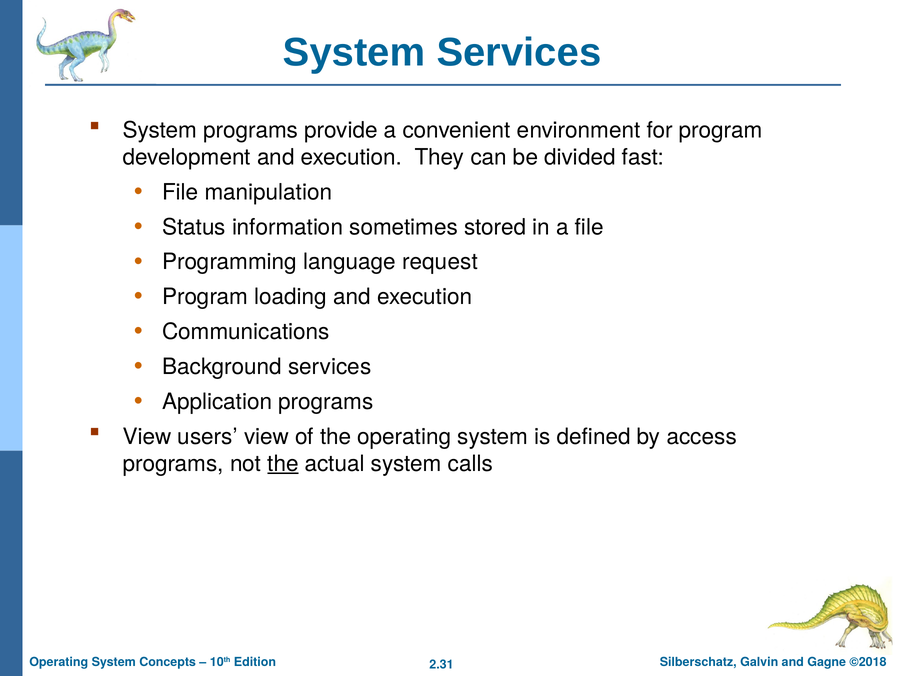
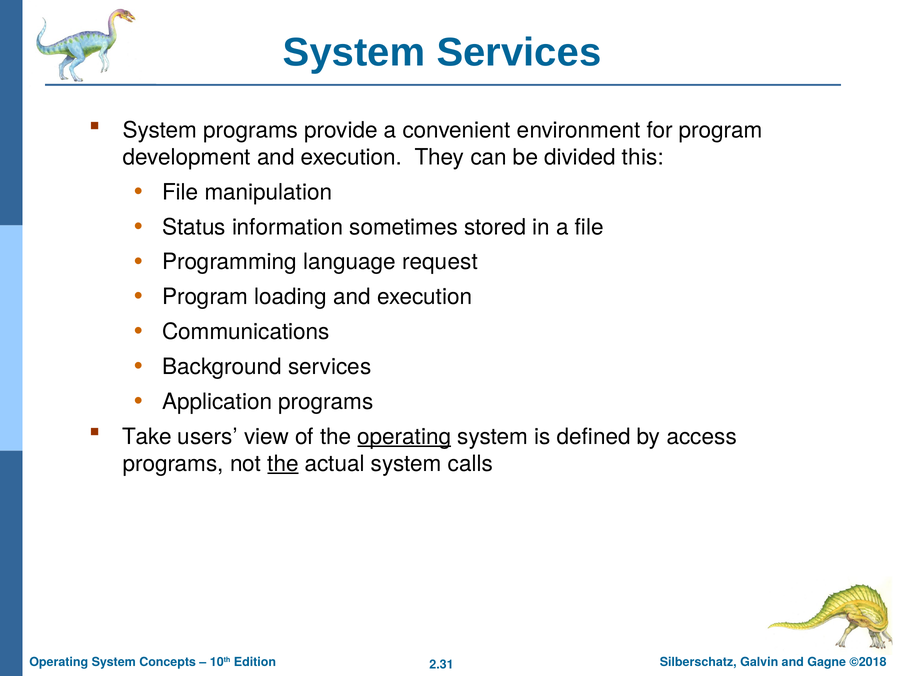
fast: fast -> this
View at (147, 436): View -> Take
operating at (404, 436) underline: none -> present
